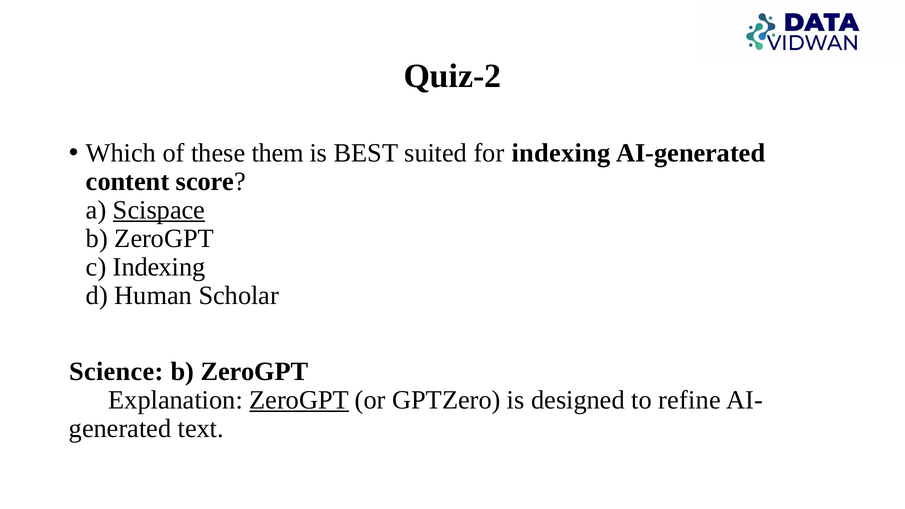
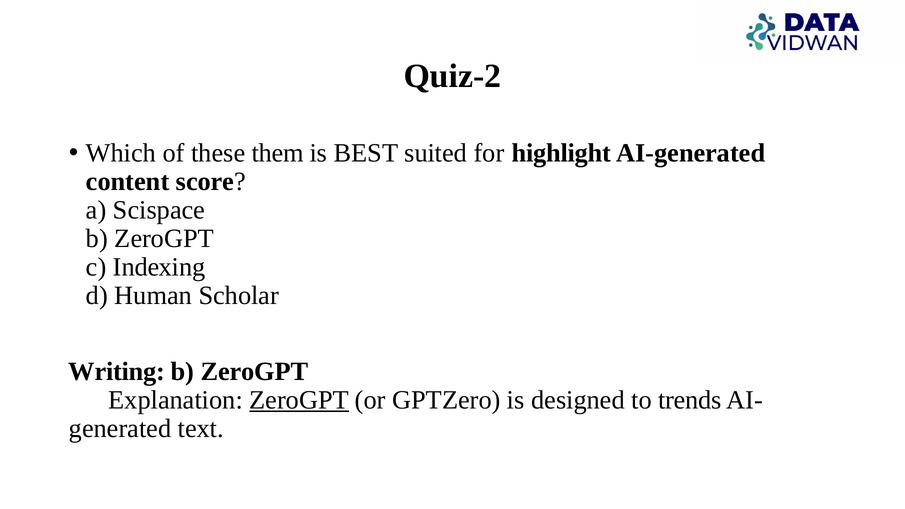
for indexing: indexing -> highlight
Scispace underline: present -> none
Science: Science -> Writing
refine: refine -> trends
